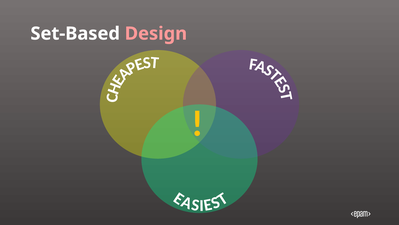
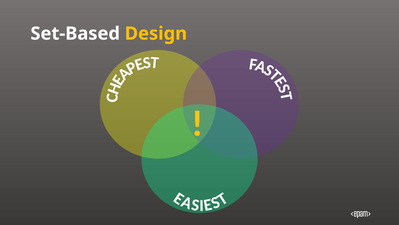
Design colour: pink -> yellow
